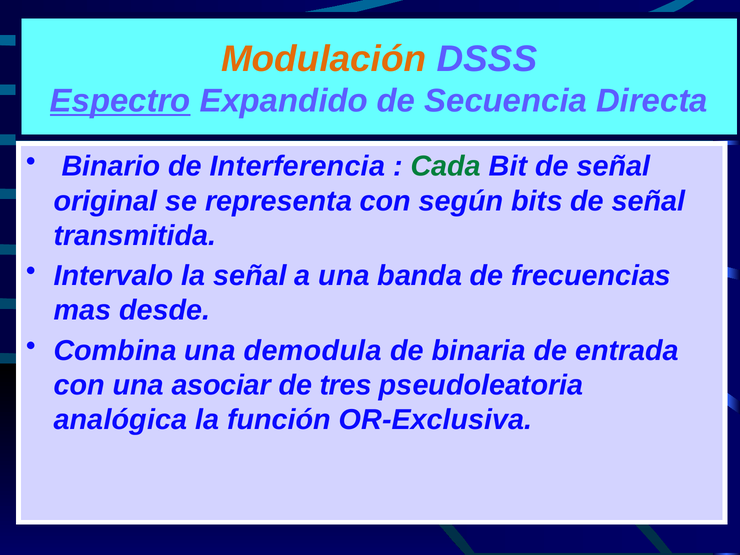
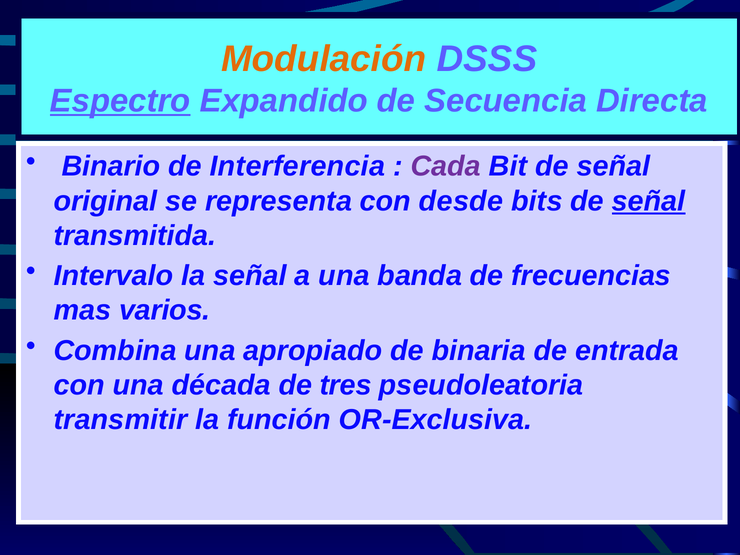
Cada colour: green -> purple
según: según -> desde
señal at (649, 201) underline: none -> present
desde: desde -> varios
demodula: demodula -> apropiado
asociar: asociar -> década
analógica: analógica -> transmitir
